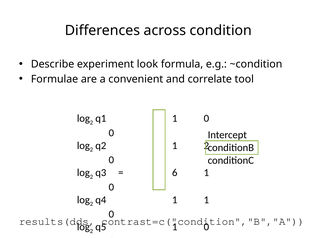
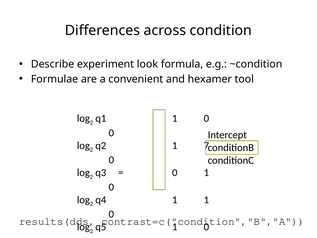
correlate: correlate -> hexamer
1 2: 2 -> 7
6 at (175, 172): 6 -> 0
